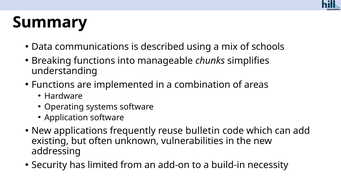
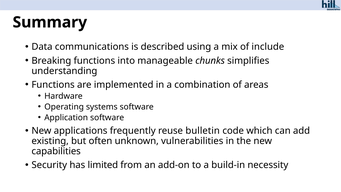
schools: schools -> include
addressing: addressing -> capabilities
